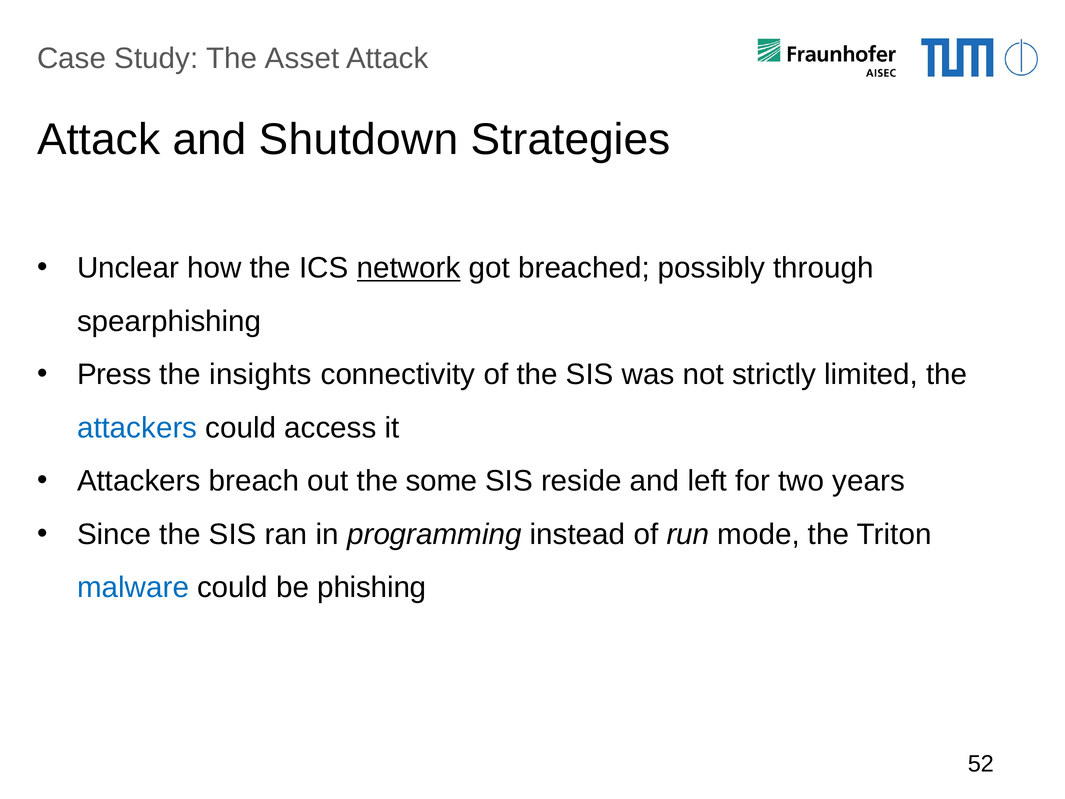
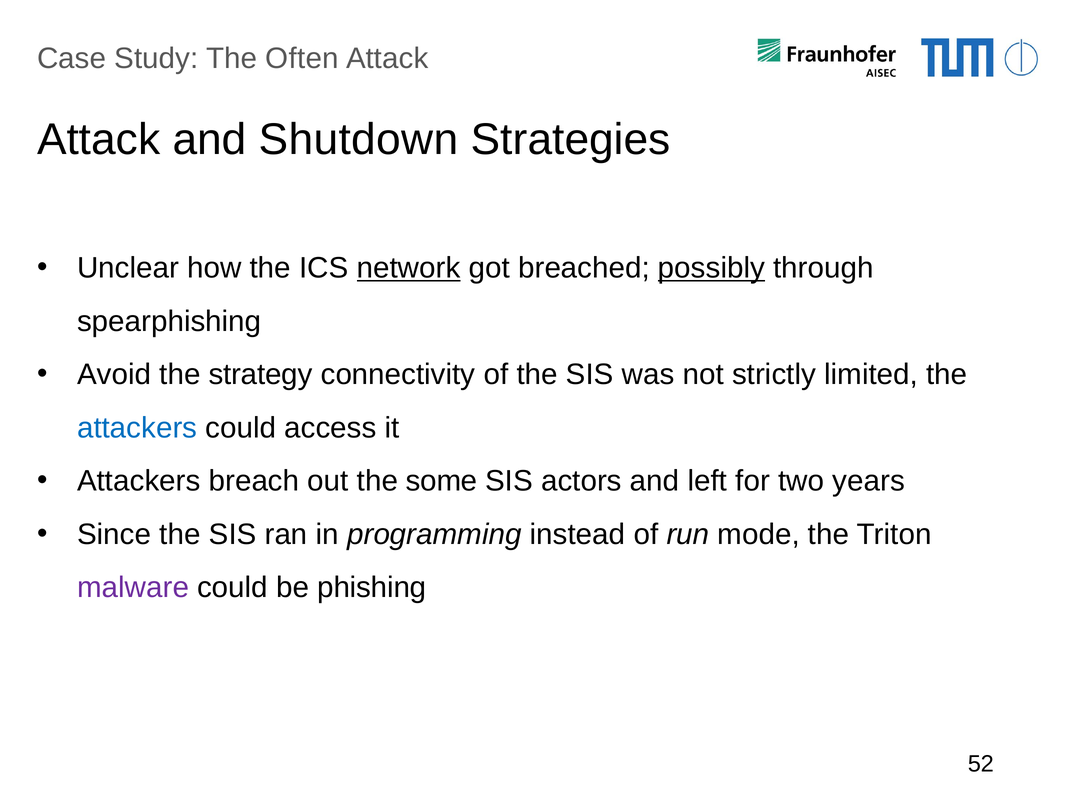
Asset: Asset -> Often
possibly underline: none -> present
Press: Press -> Avoid
insights: insights -> strategy
reside: reside -> actors
malware colour: blue -> purple
